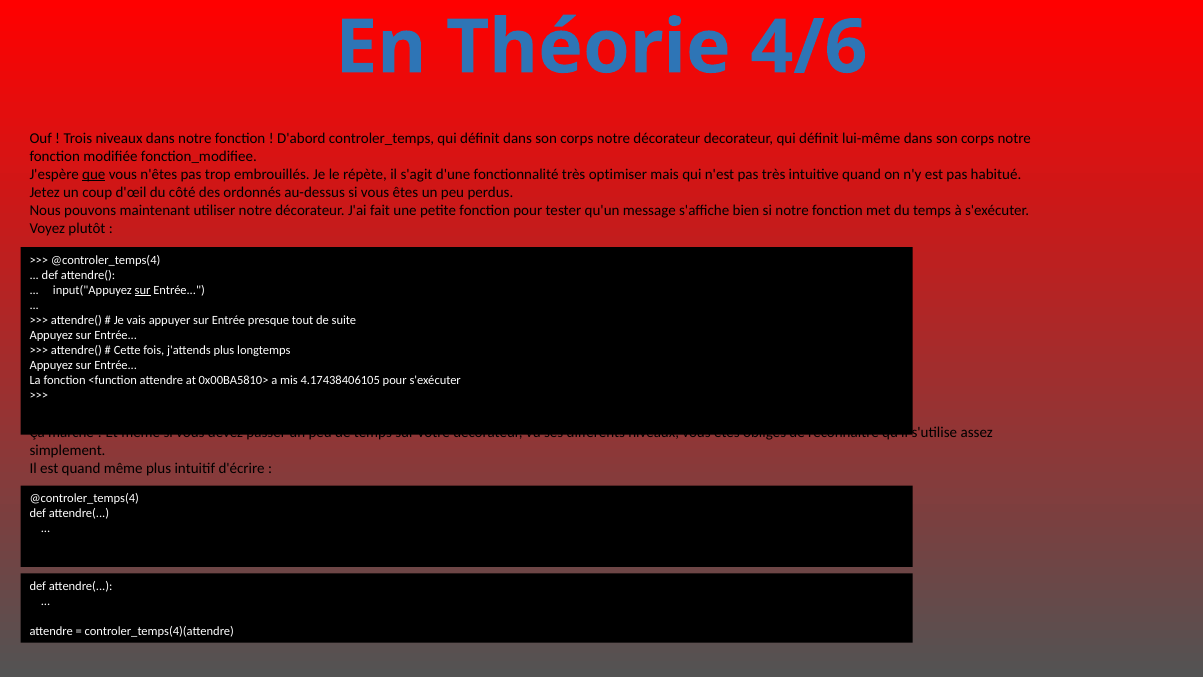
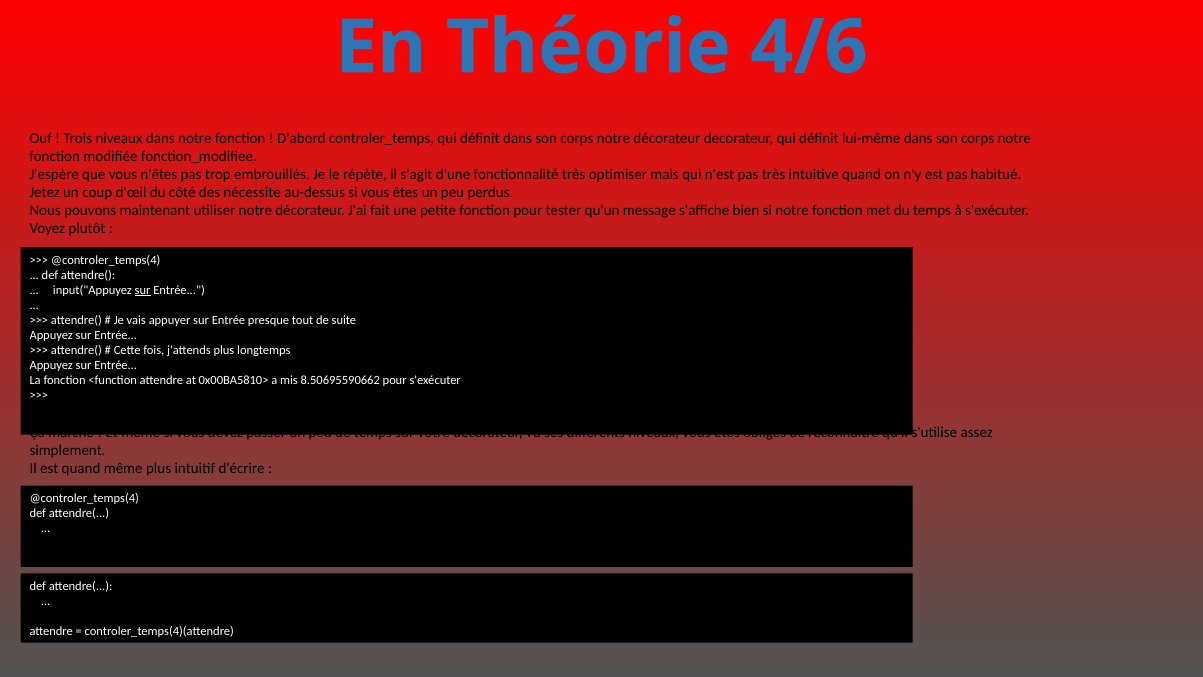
que at (94, 174) underline: present -> none
ordonnés: ordonnés -> nécessite
4.17438406105: 4.17438406105 -> 8.50695590662
